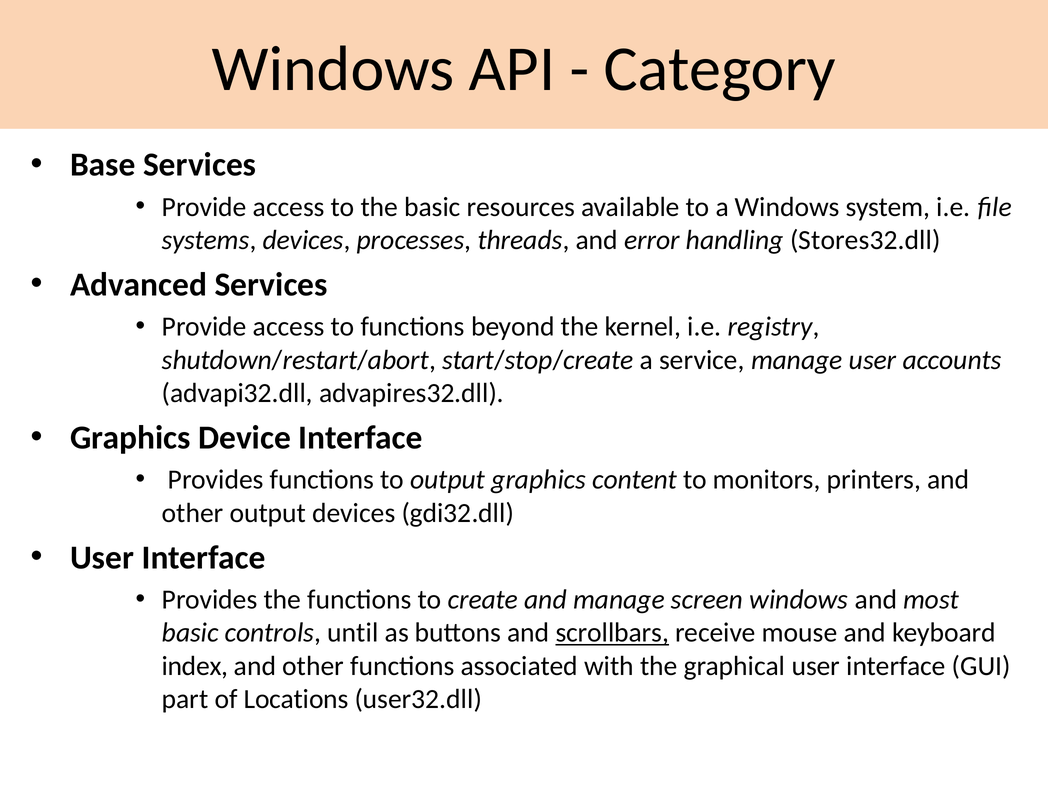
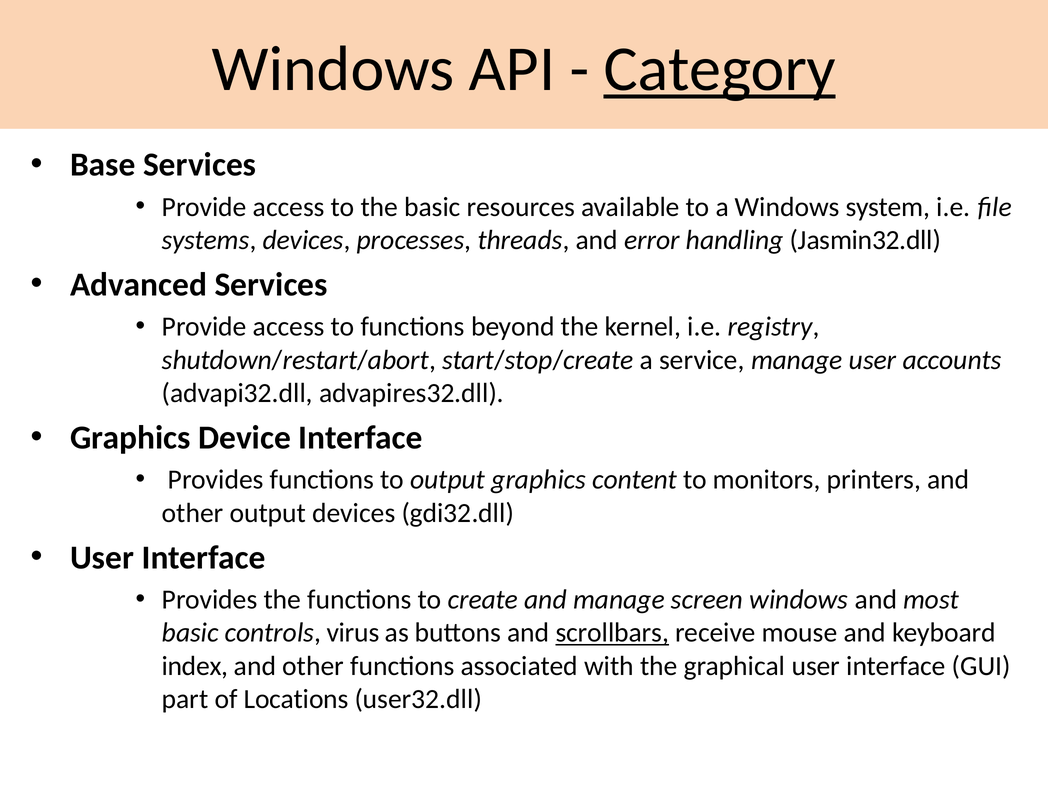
Category underline: none -> present
Stores32.dll: Stores32.dll -> Jasmin32.dll
until: until -> virus
